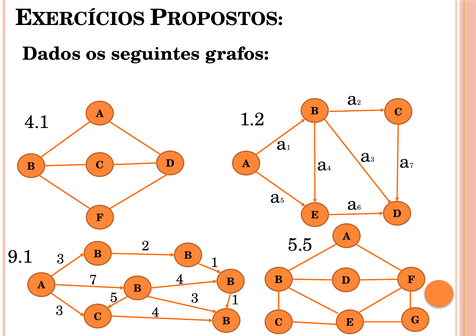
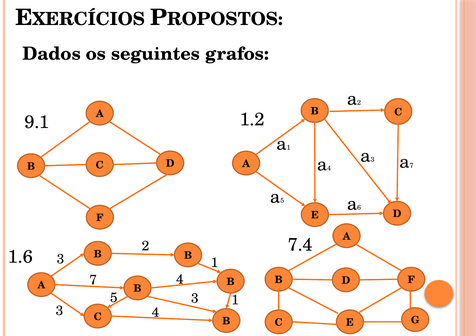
4.1: 4.1 -> 9.1
5.5: 5.5 -> 7.4
9.1: 9.1 -> 1.6
